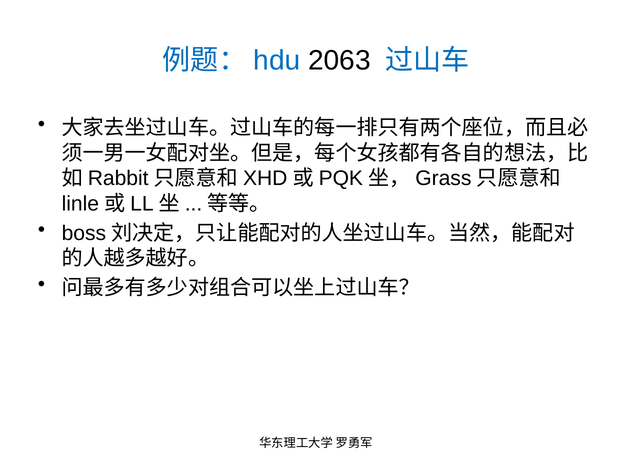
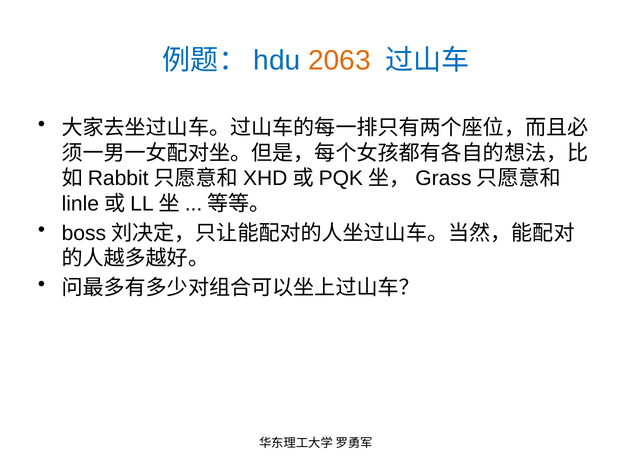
2063 colour: black -> orange
